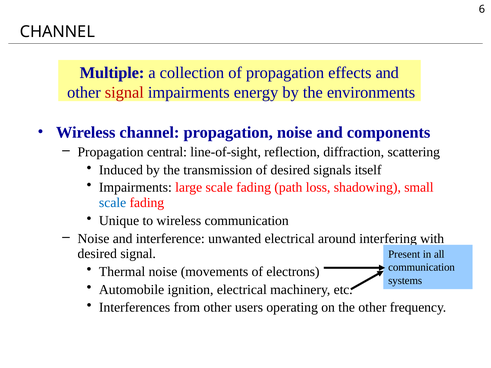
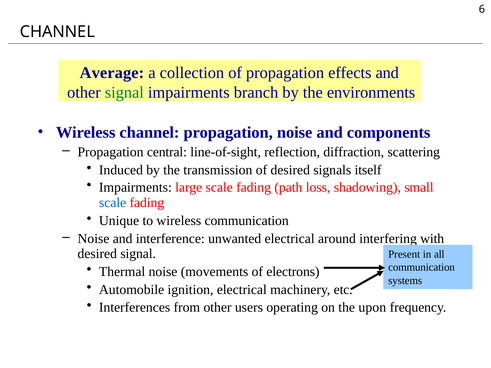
Multiple: Multiple -> Average
signal at (124, 93) colour: red -> green
energy: energy -> branch
the other: other -> upon
